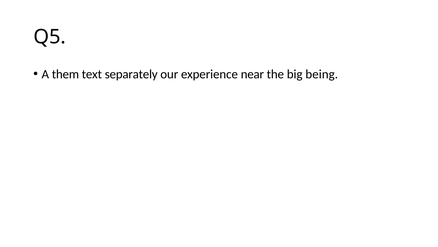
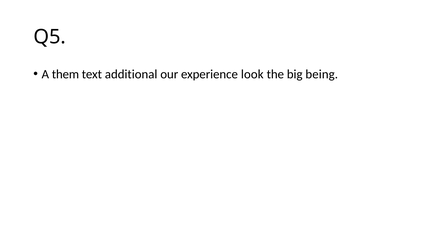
separately: separately -> additional
near: near -> look
